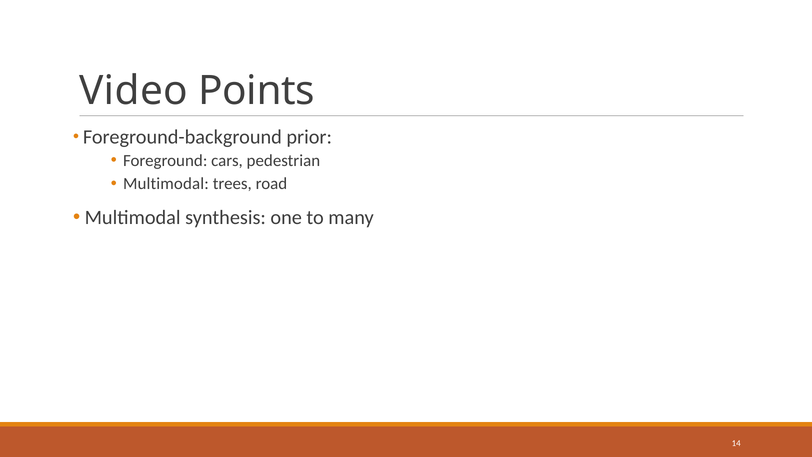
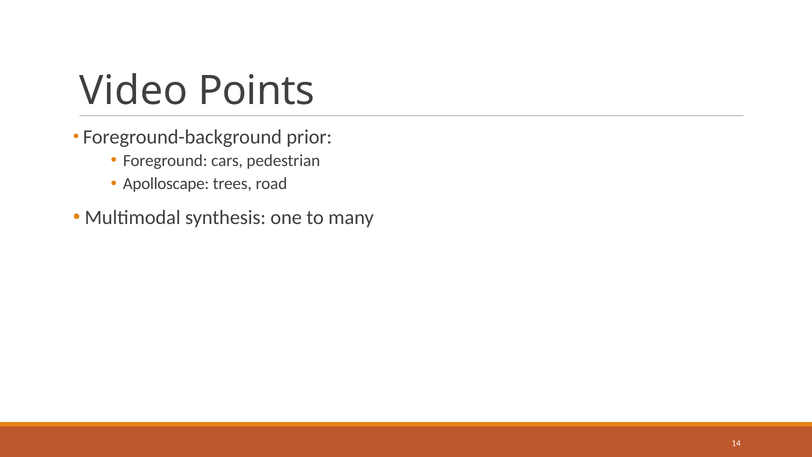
Multimodal at (166, 184): Multimodal -> Apolloscape
